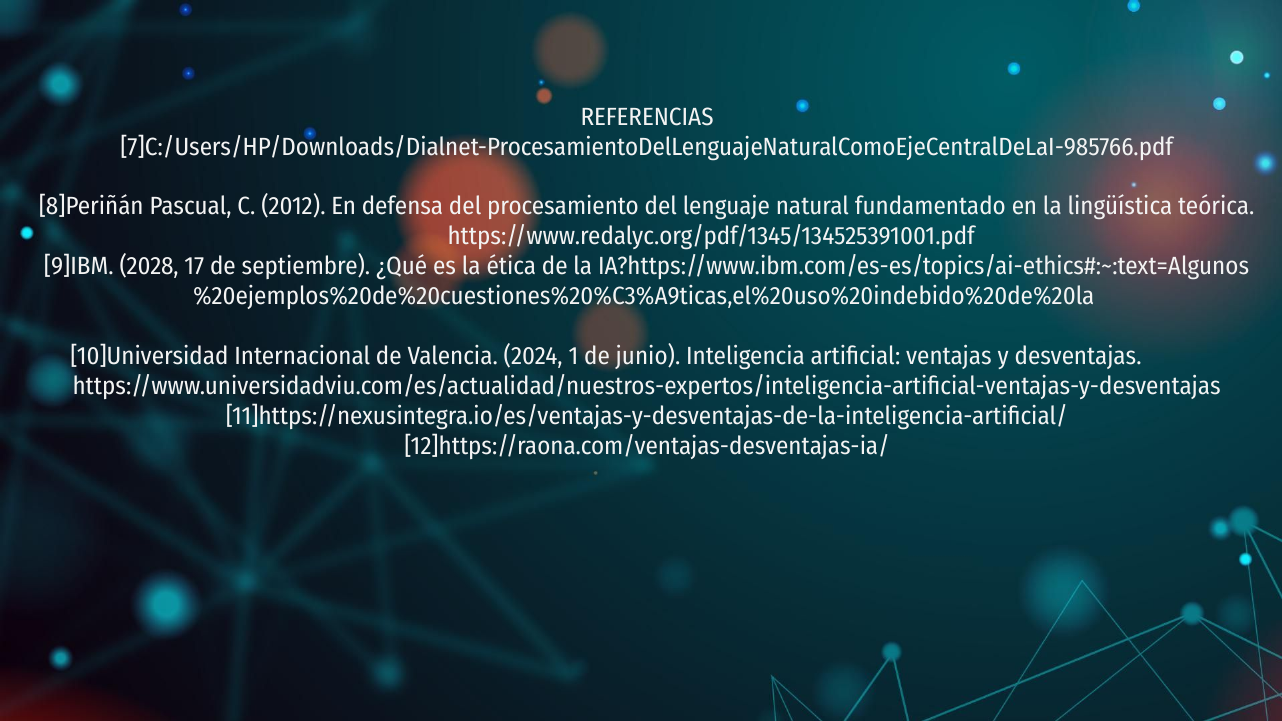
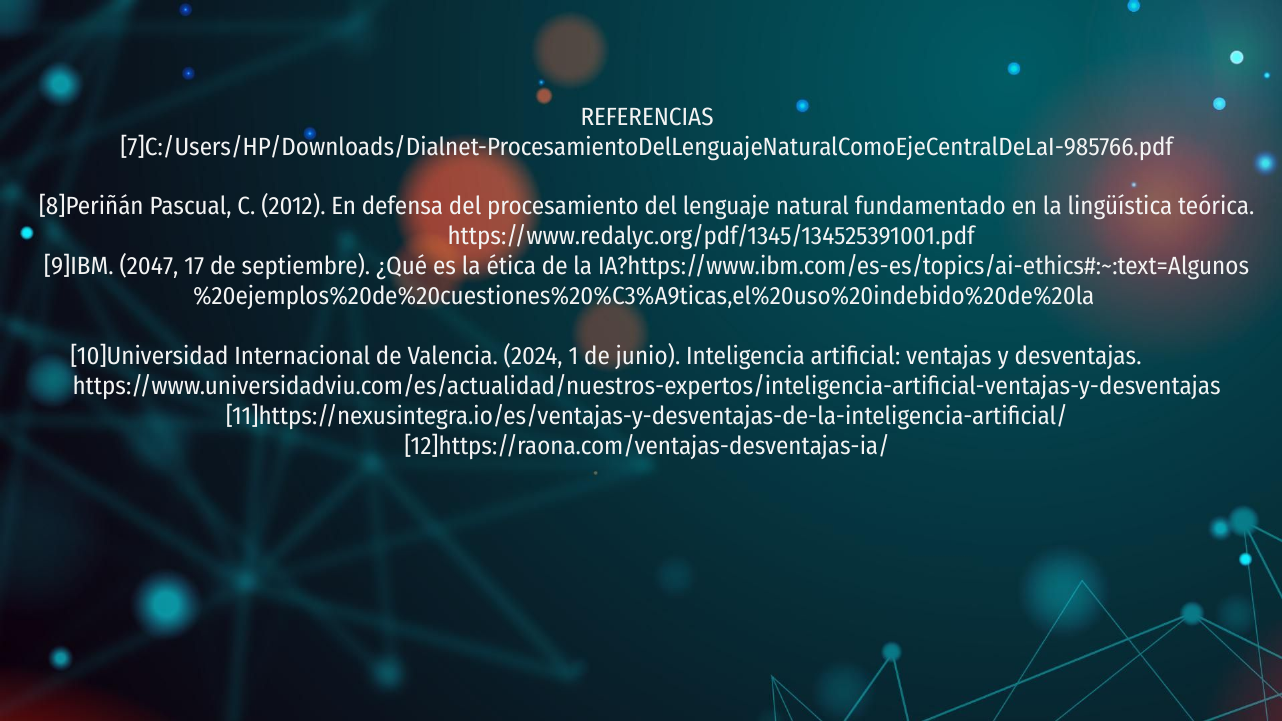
2028: 2028 -> 2047
